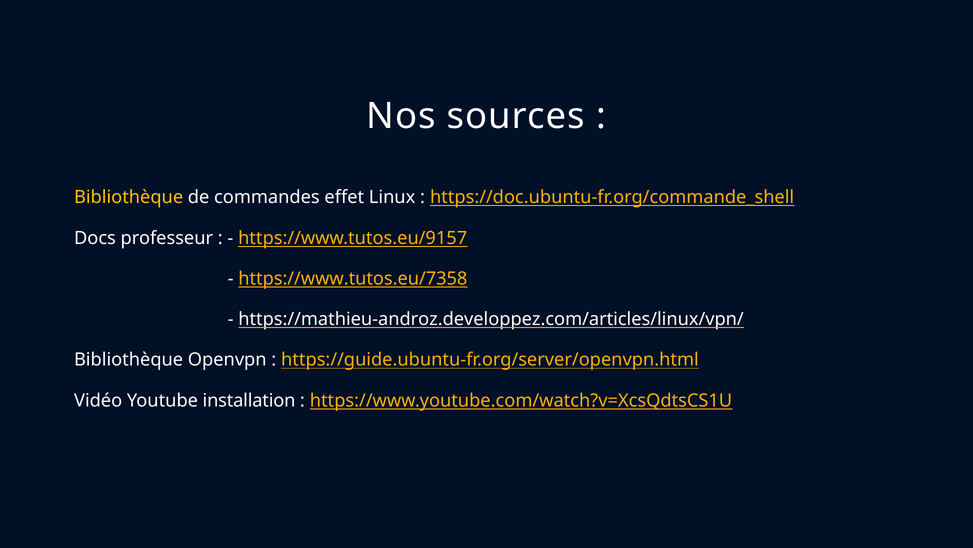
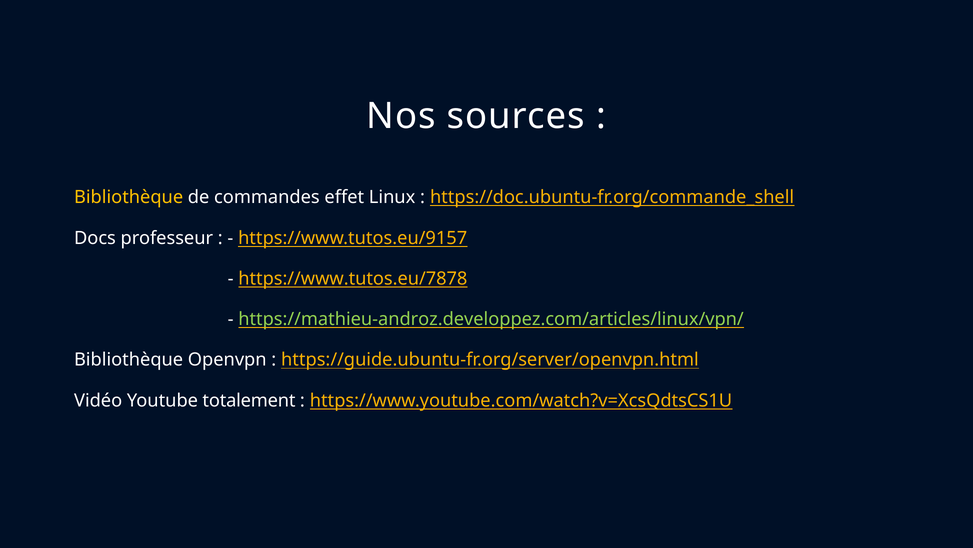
https://www.tutos.eu/7358: https://www.tutos.eu/7358 -> https://www.tutos.eu/7878
https://mathieu-androz.developpez.com/articles/linux/vpn/ colour: white -> light green
installation: installation -> totalement
